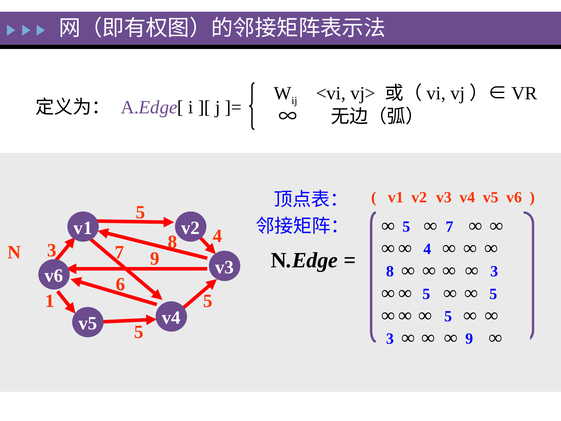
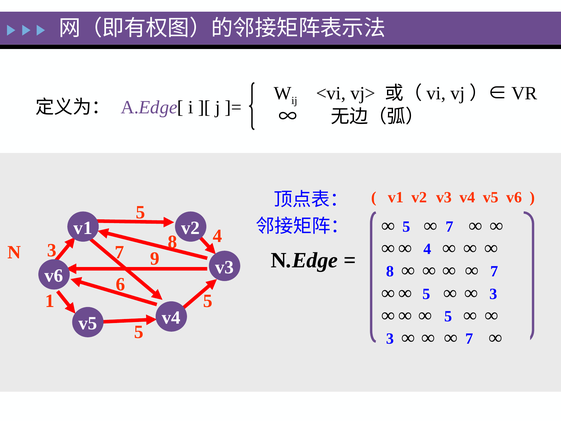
3 at (494, 271): 3 -> 7
5 at (493, 294): 5 -> 3
9 at (469, 339): 9 -> 7
